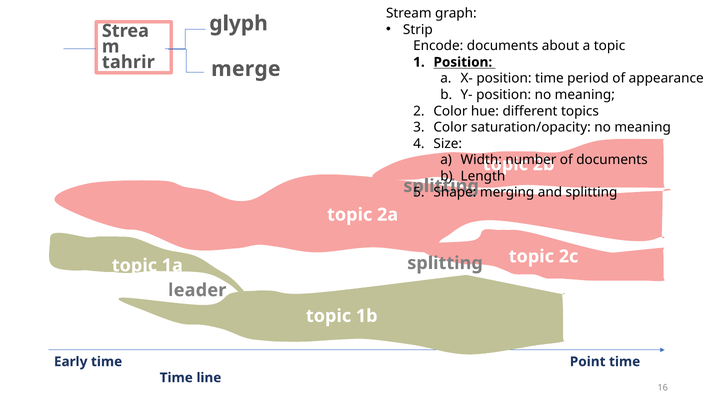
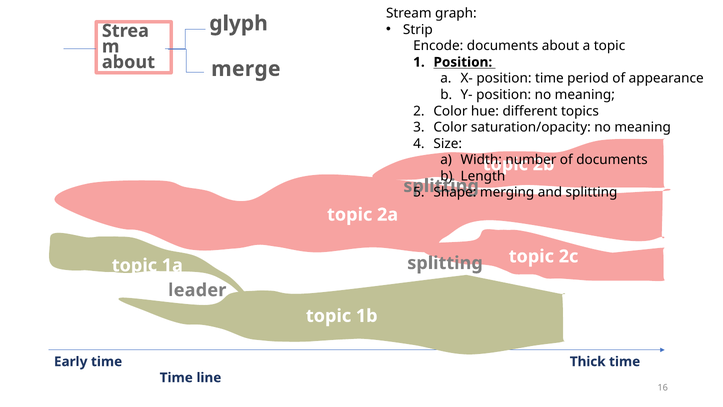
tahrir at (128, 62): tahrir -> about
Point: Point -> Thick
